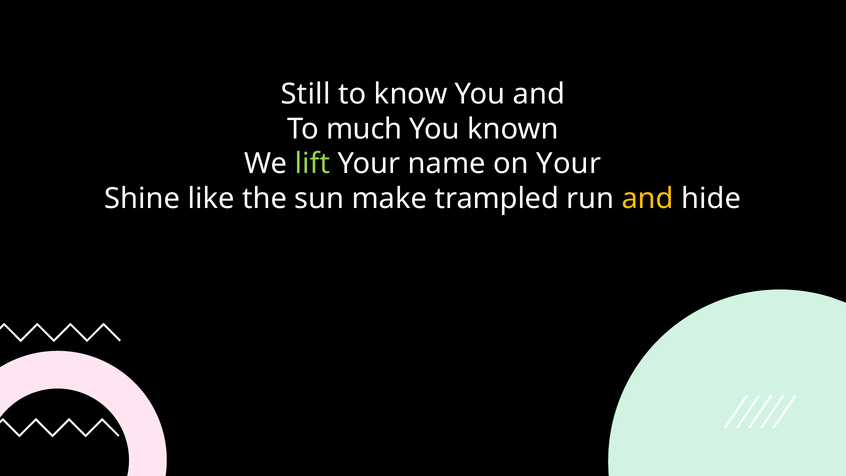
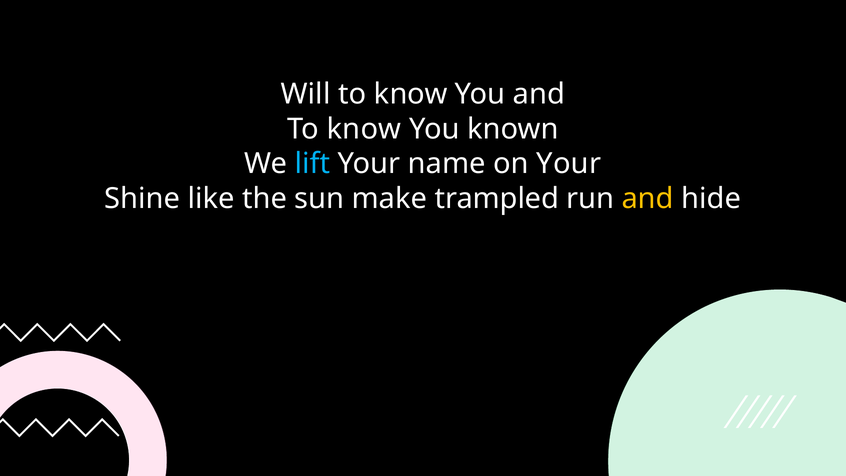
Still: Still -> Will
much at (364, 129): much -> know
lift colour: light green -> light blue
